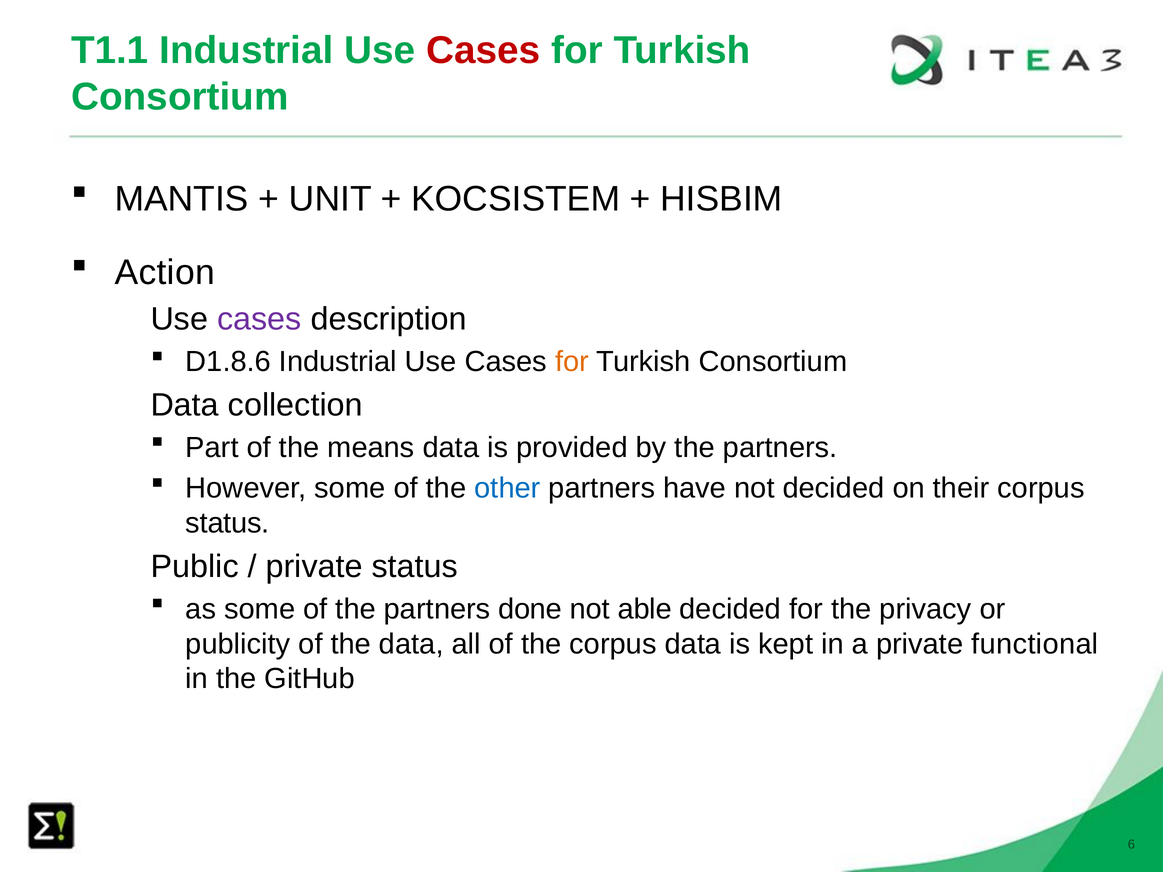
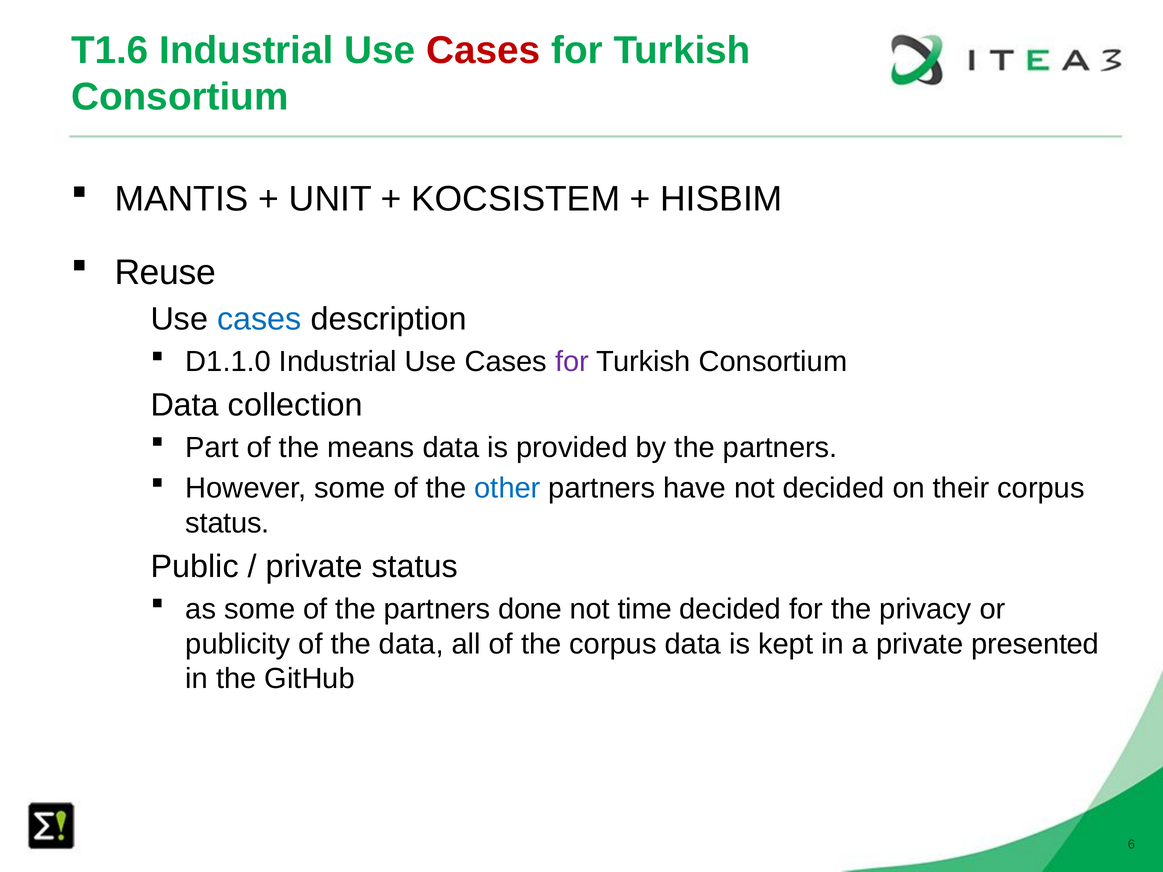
T1.1: T1.1 -> T1.6
Action: Action -> Reuse
cases at (259, 319) colour: purple -> blue
D1.8.6: D1.8.6 -> D1.1.0
for at (572, 362) colour: orange -> purple
able: able -> time
functional: functional -> presented
